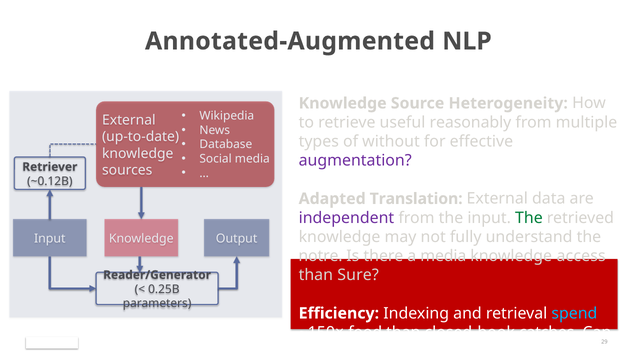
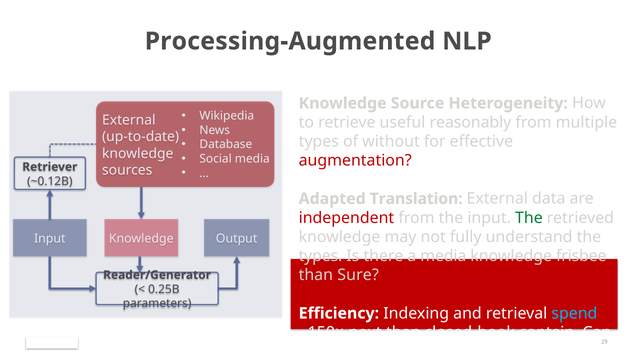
Annotated-Augmented: Annotated-Augmented -> Processing-Augmented
augmentation at (355, 160) colour: purple -> red
independent colour: purple -> red
notre at (321, 256): notre -> types
access: access -> frisbee
food: food -> next
catches: catches -> contain
